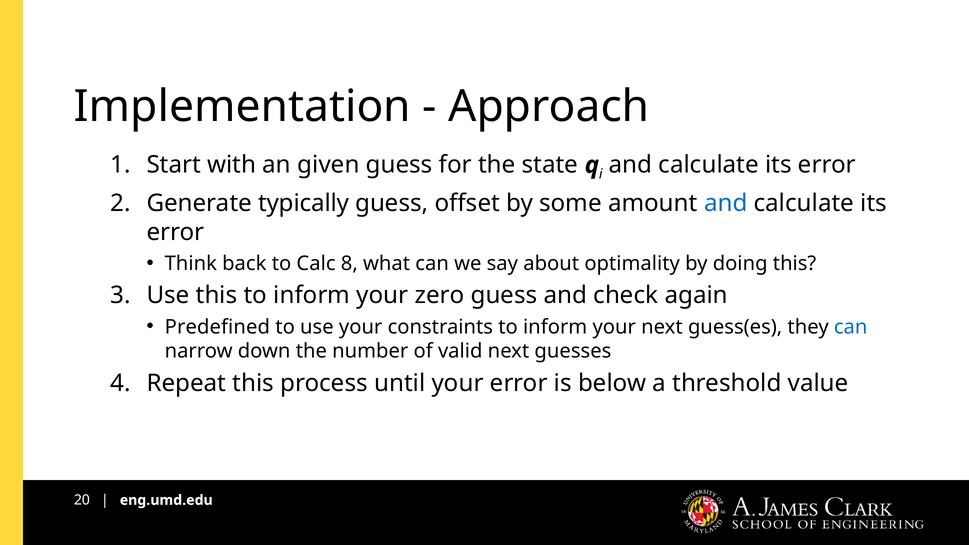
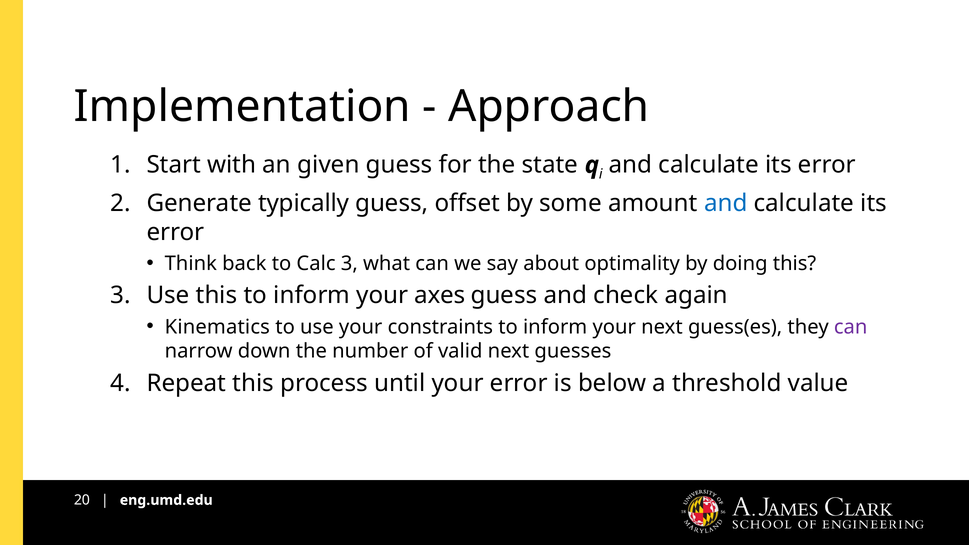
Calc 8: 8 -> 3
zero: zero -> axes
Predefined: Predefined -> Kinematics
can at (851, 327) colour: blue -> purple
